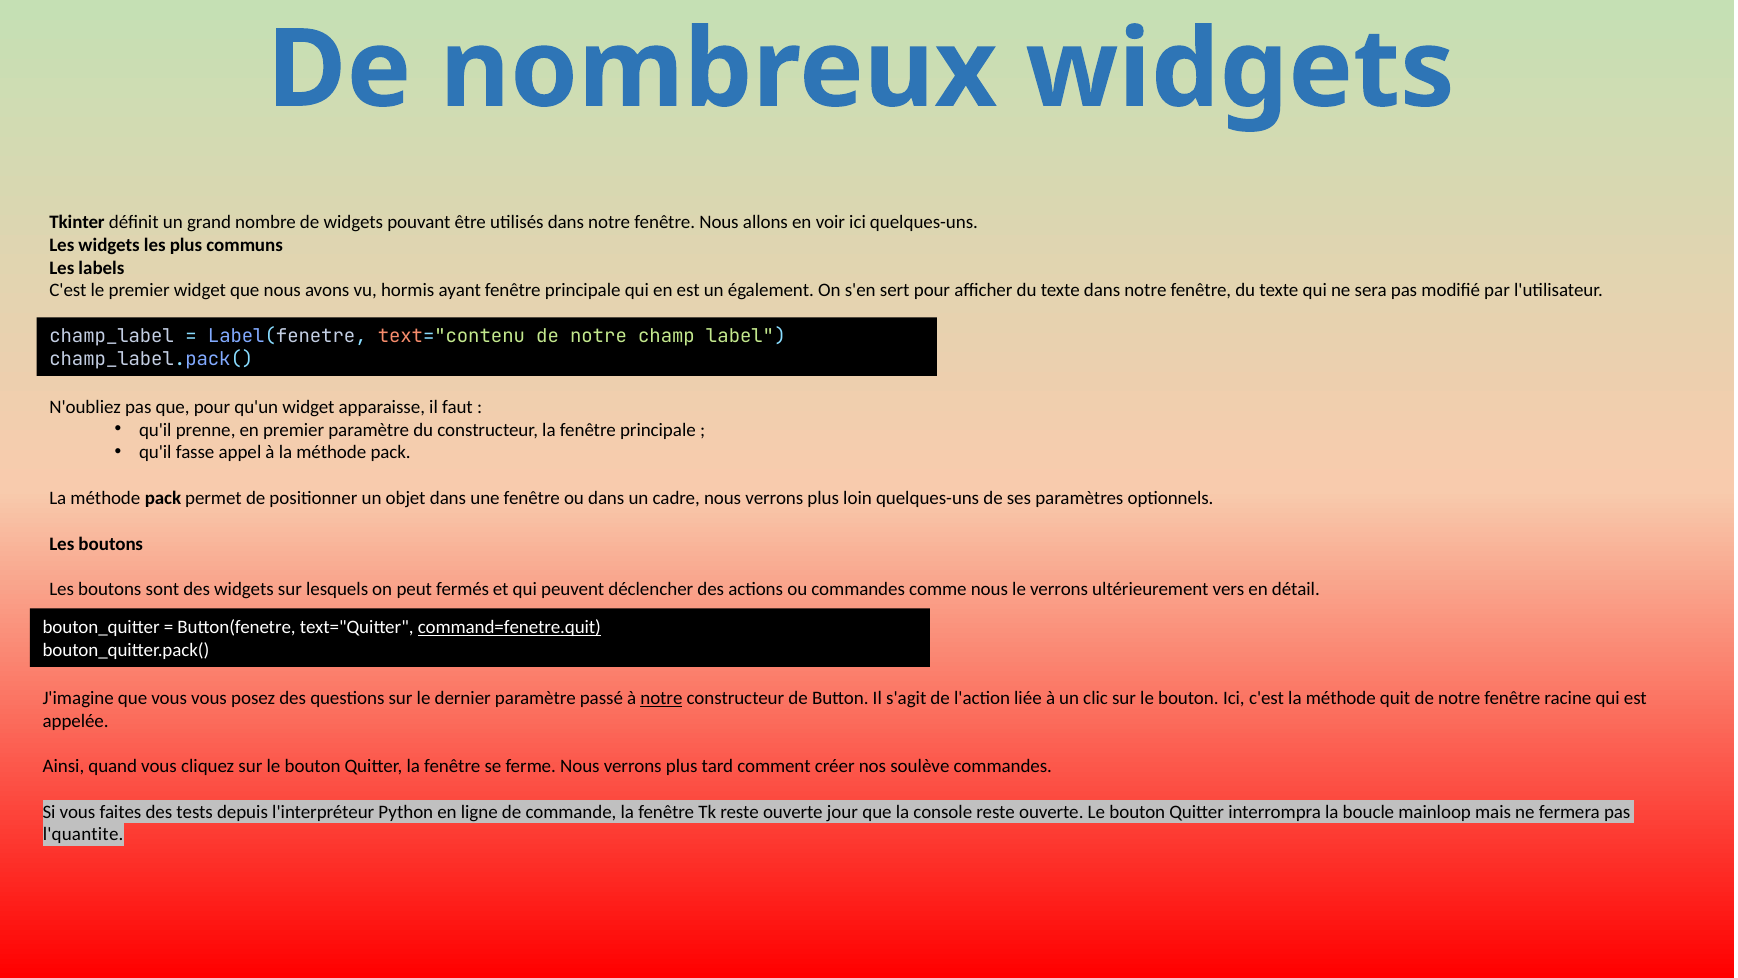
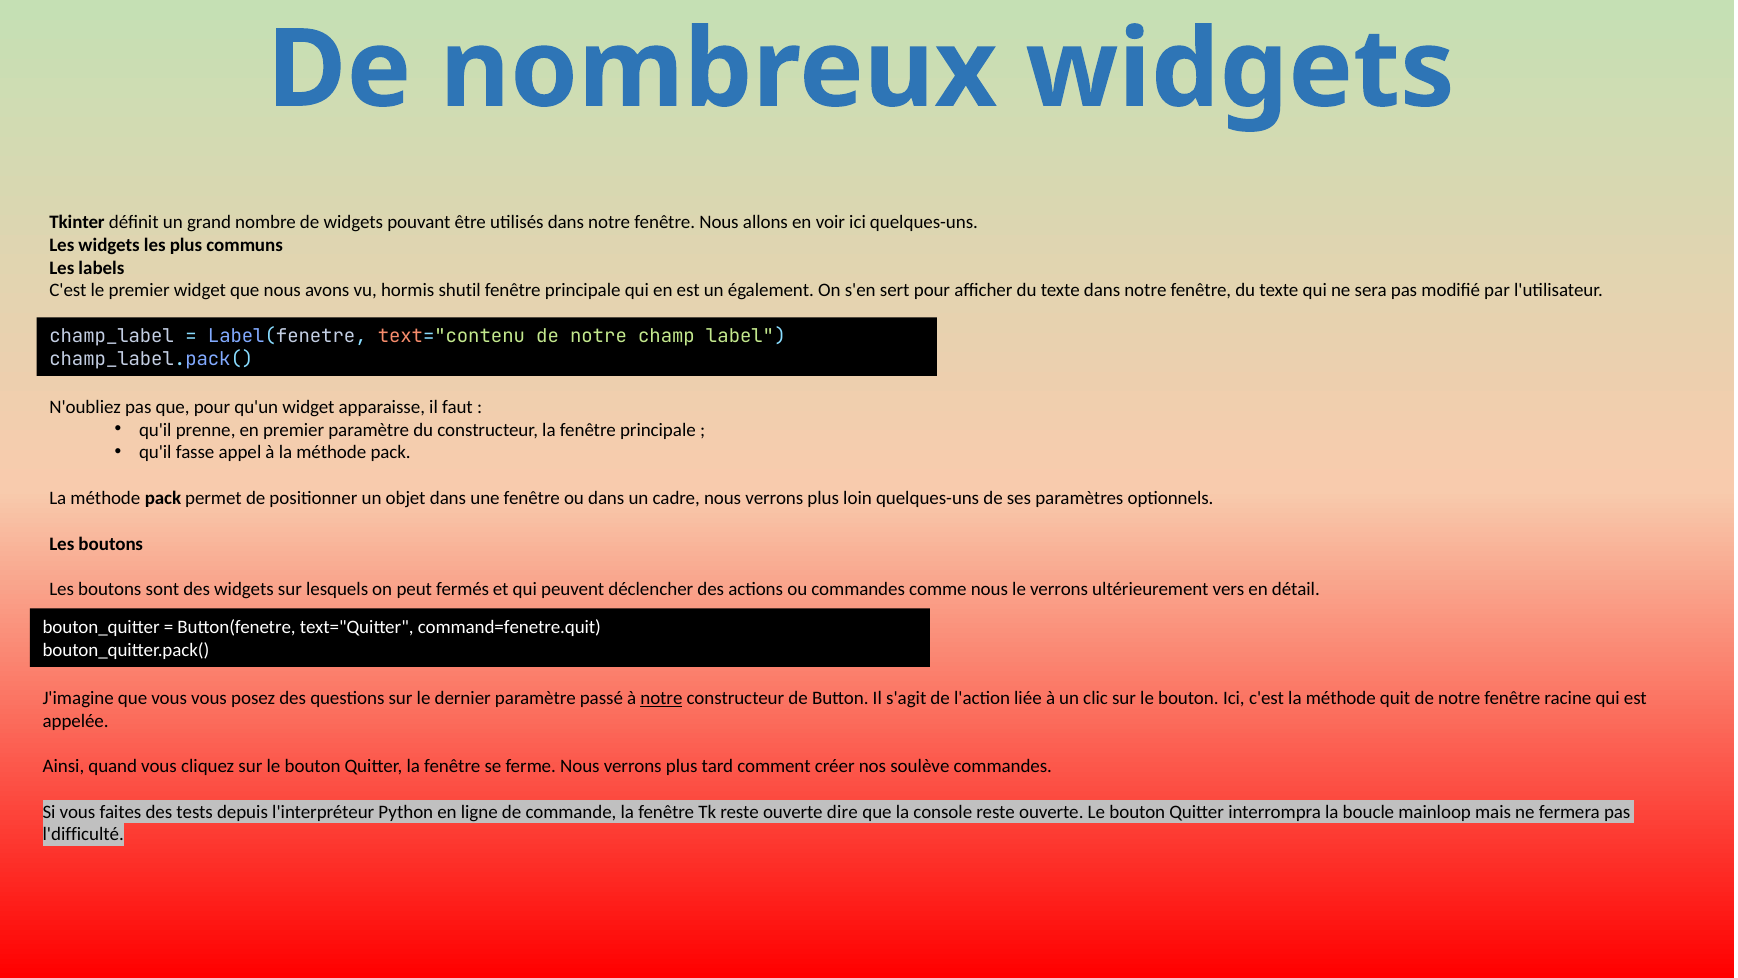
ayant: ayant -> shutil
command=fenetre.quit underline: present -> none
jour: jour -> dire
l'quantite: l'quantite -> l'difficulté
